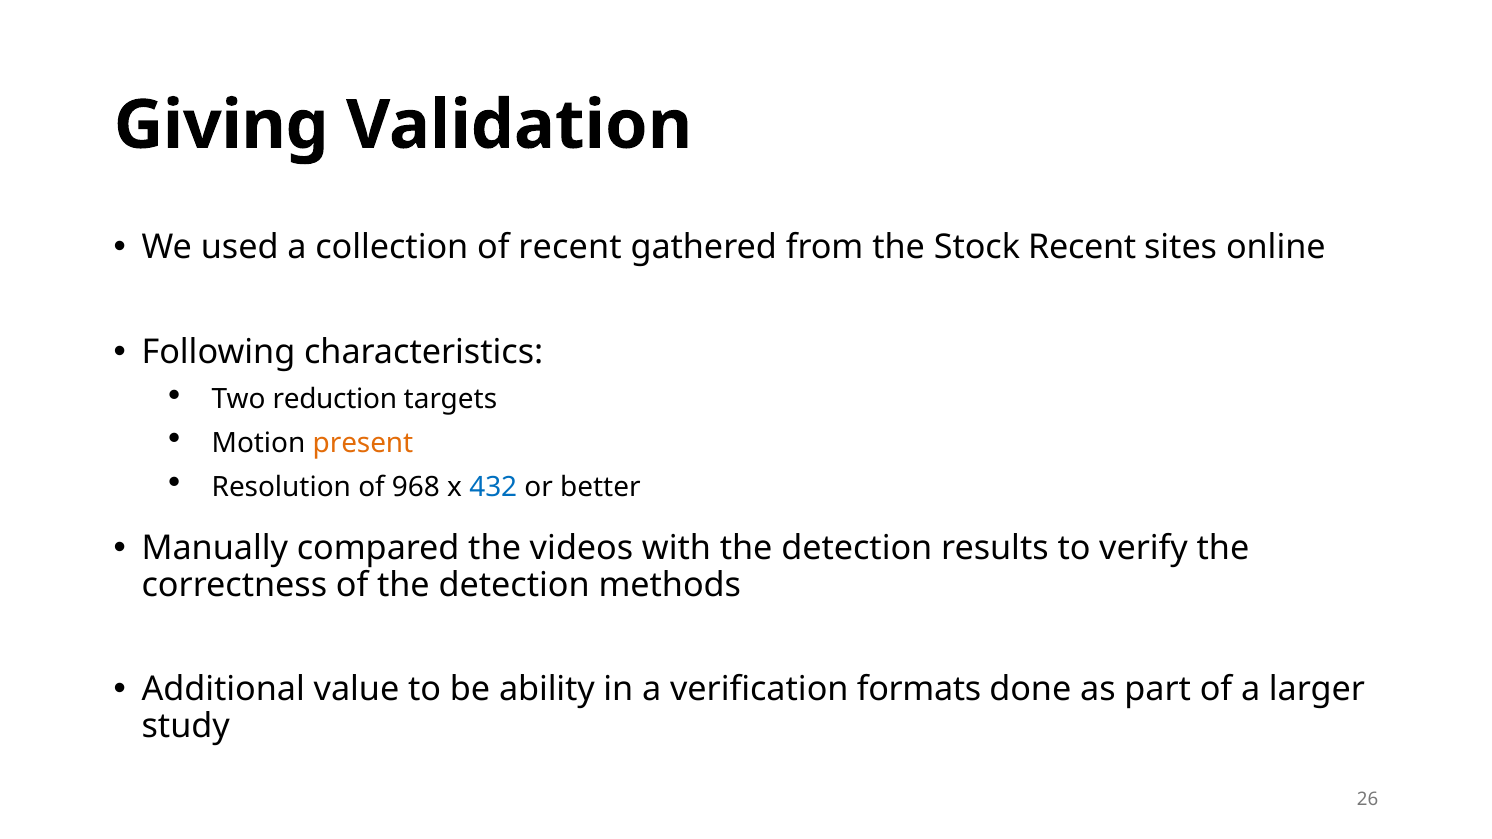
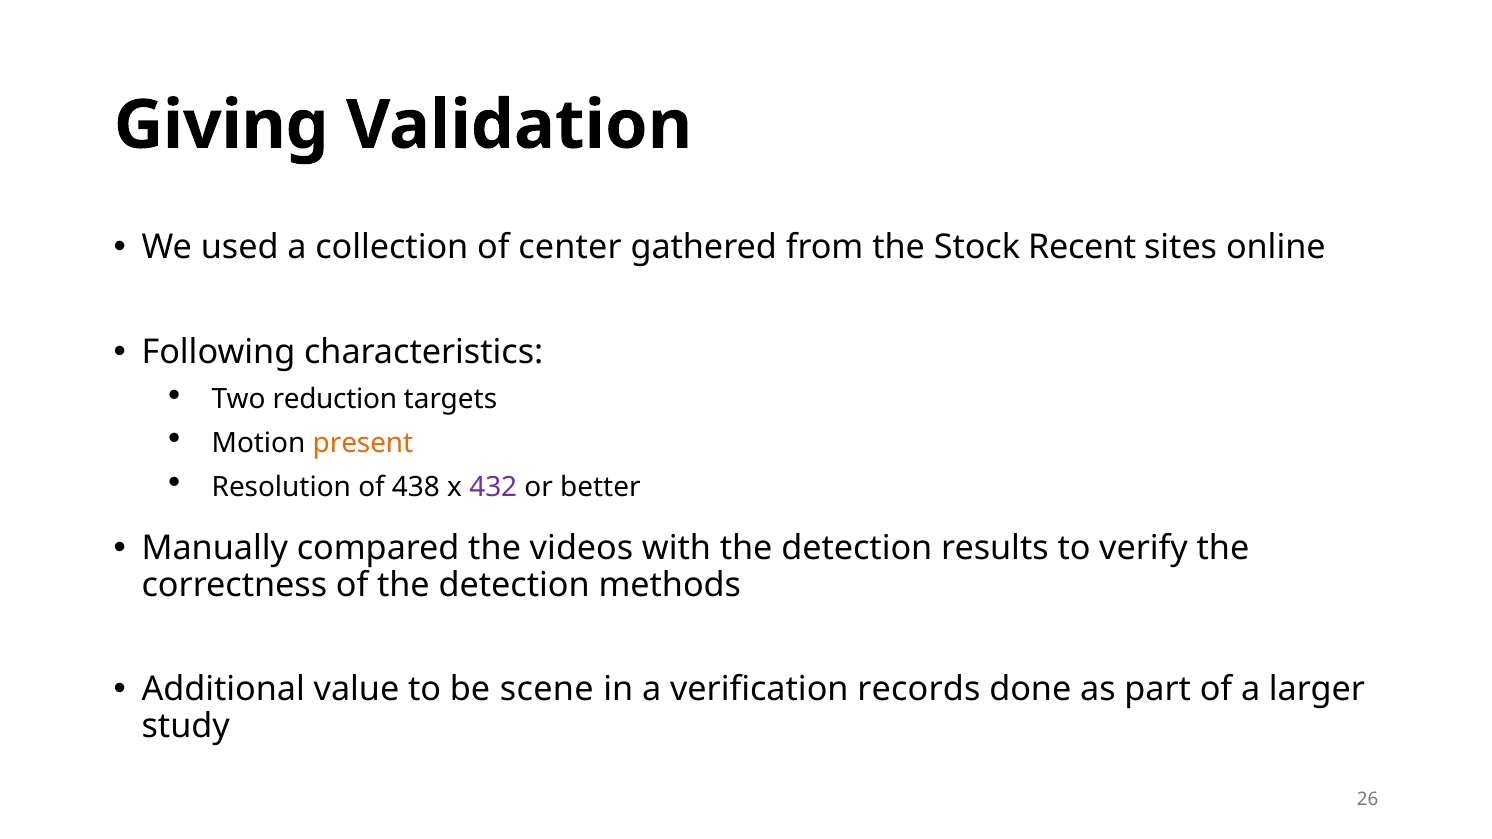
of recent: recent -> center
968: 968 -> 438
432 colour: blue -> purple
ability: ability -> scene
formats: formats -> records
